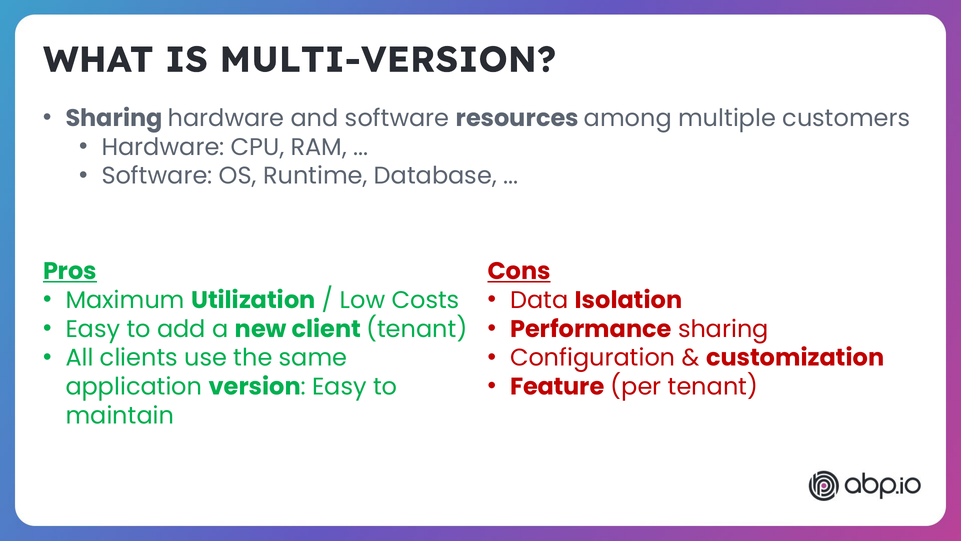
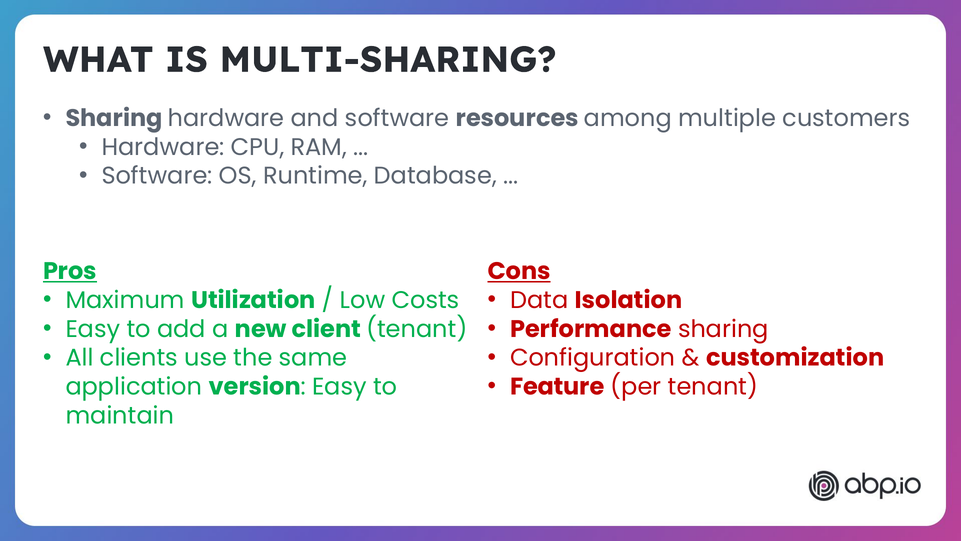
MULTI-VERSION: MULTI-VERSION -> MULTI-SHARING
